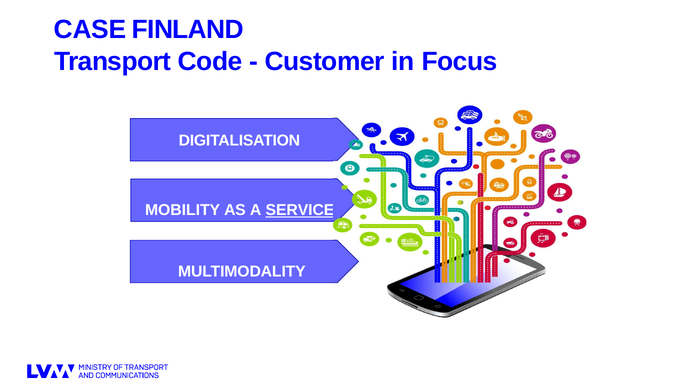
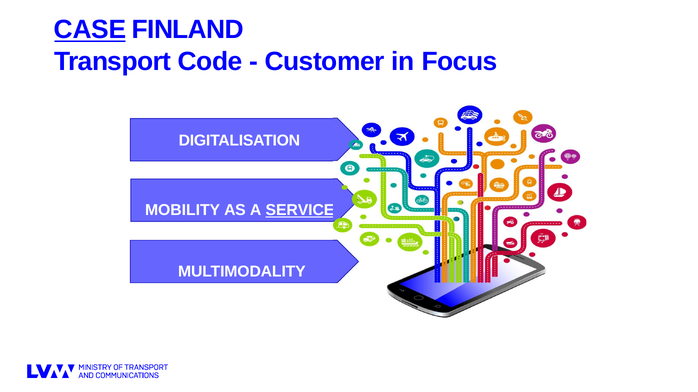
CASE underline: none -> present
